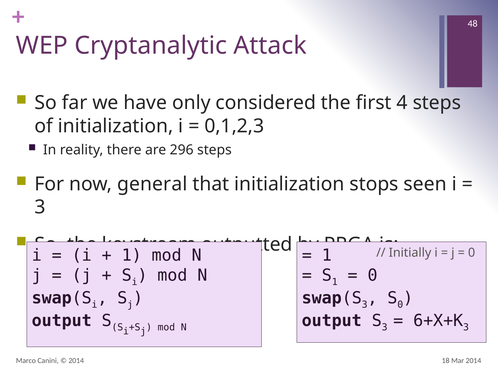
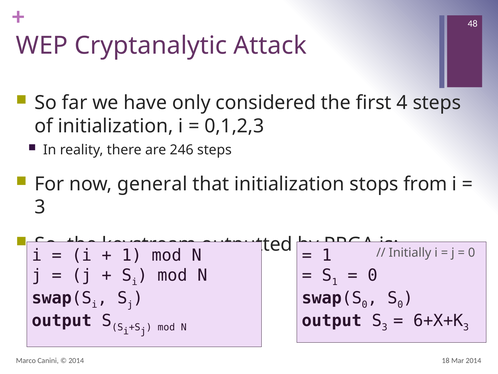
296: 296 -> 246
seen: seen -> from
3 at (365, 304): 3 -> 0
